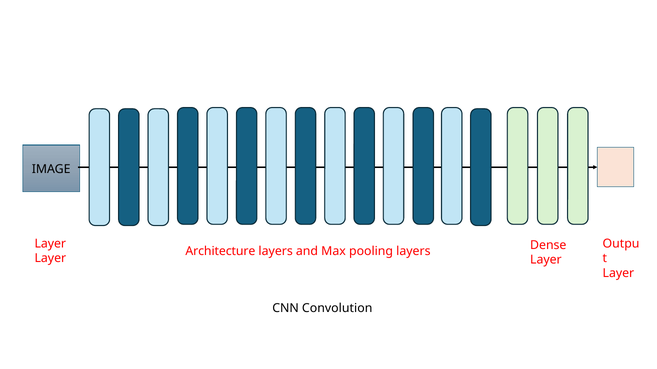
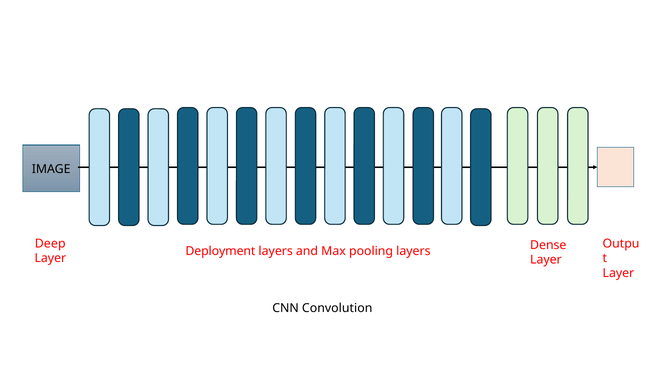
Layer at (50, 244): Layer -> Deep
Architecture: Architecture -> Deployment
